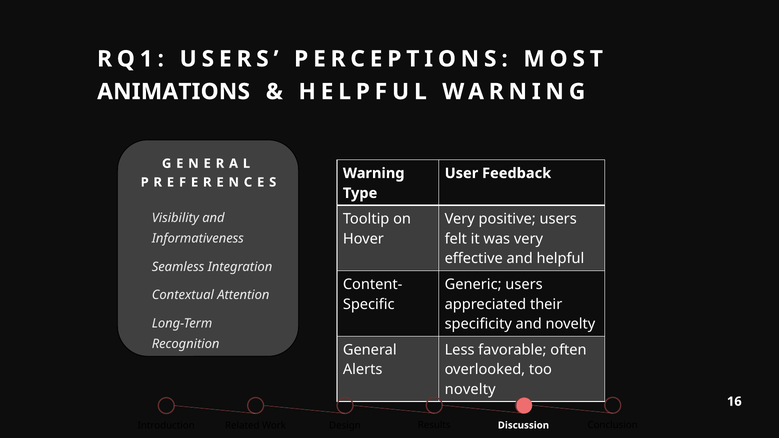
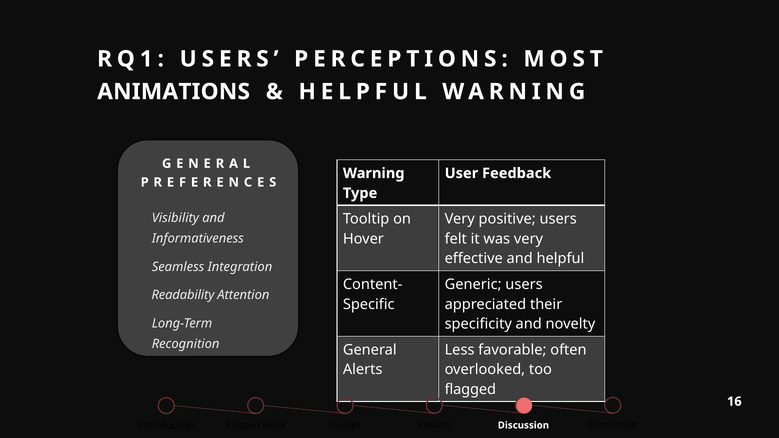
Contextual: Contextual -> Readability
novelty at (470, 390): novelty -> flagged
